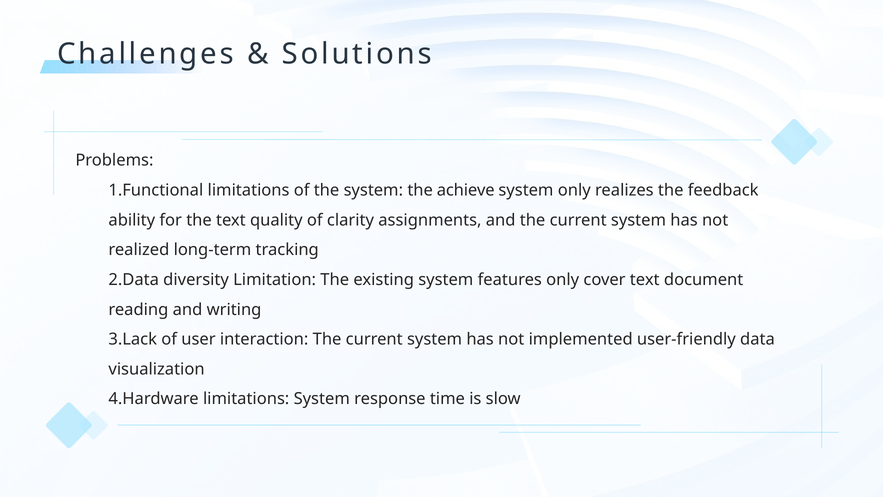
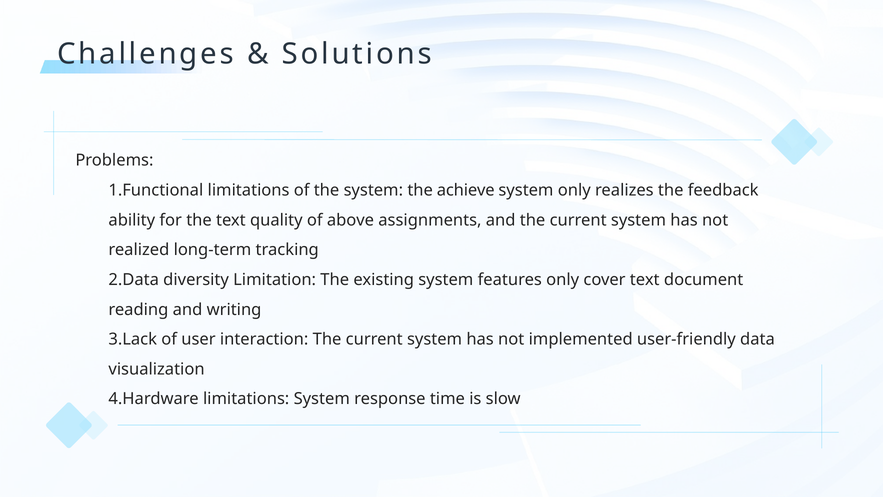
clarity: clarity -> above
